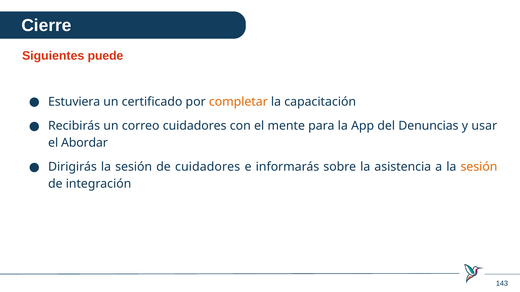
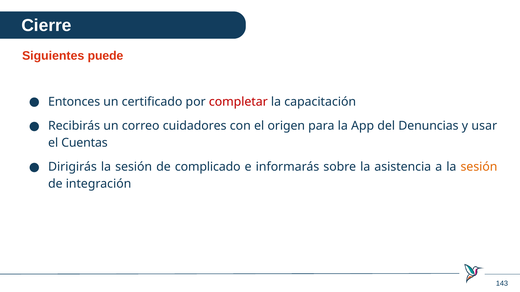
Estuviera: Estuviera -> Entonces
completar colour: orange -> red
mente: mente -> origen
Abordar: Abordar -> Cuentas
de cuidadores: cuidadores -> complicado
